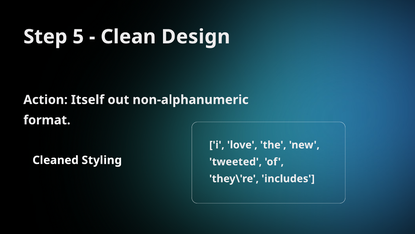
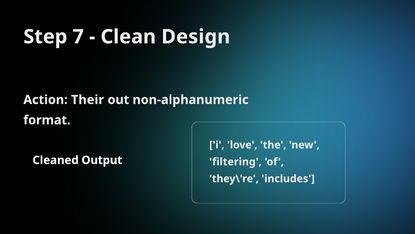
5: 5 -> 7
Itself: Itself -> Their
Styling: Styling -> Output
tweeted: tweeted -> filtering
